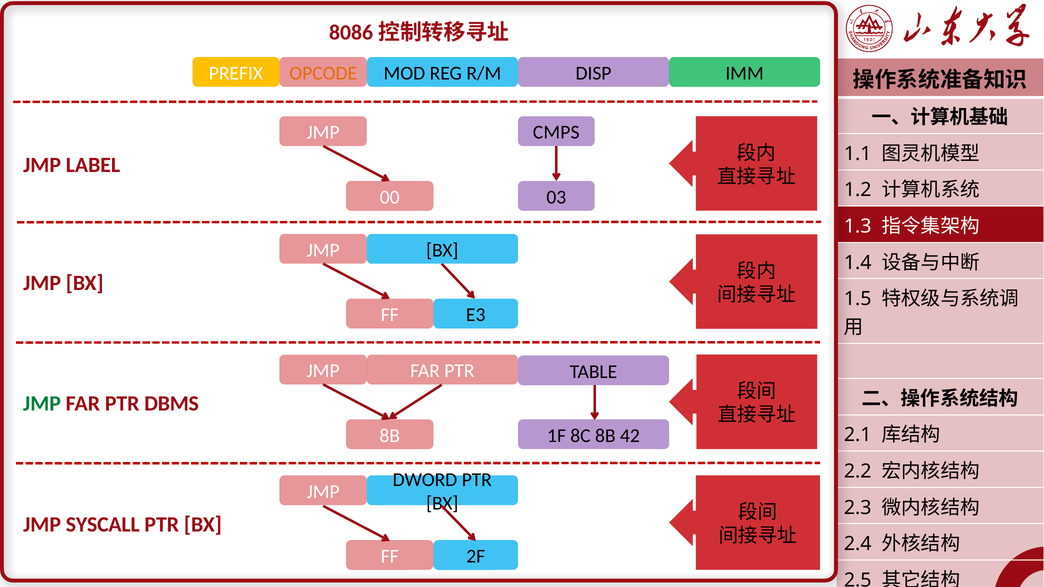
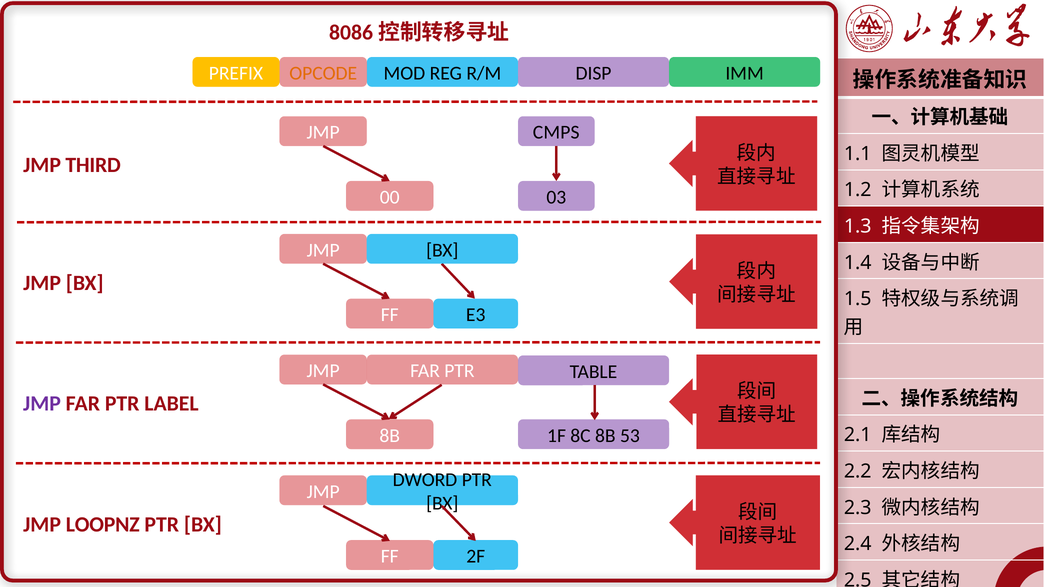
LABEL: LABEL -> THIRD
JMP at (42, 404) colour: green -> purple
DBMS: DBMS -> LABEL
42: 42 -> 53
SYSCALL: SYSCALL -> LOOPNZ
